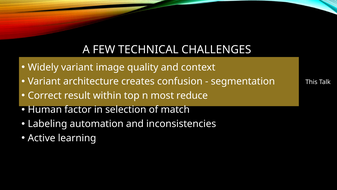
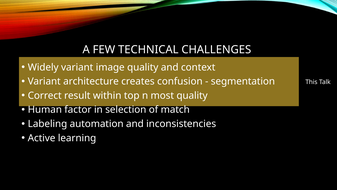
most reduce: reduce -> quality
